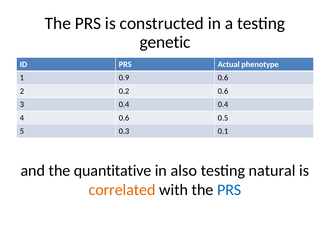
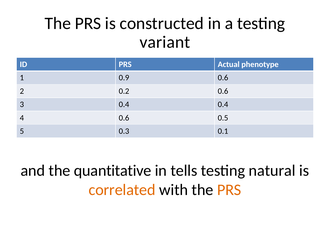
genetic: genetic -> variant
also: also -> tells
PRS at (229, 190) colour: blue -> orange
